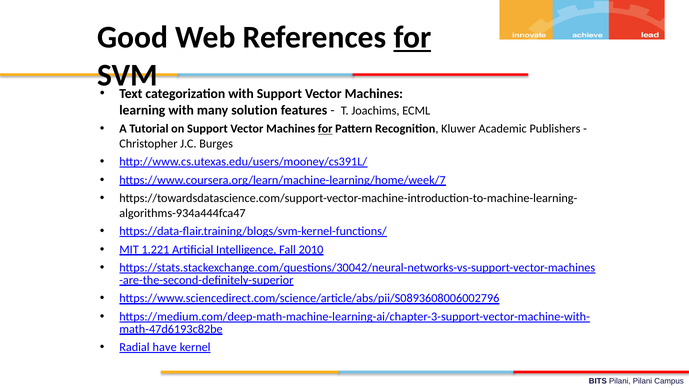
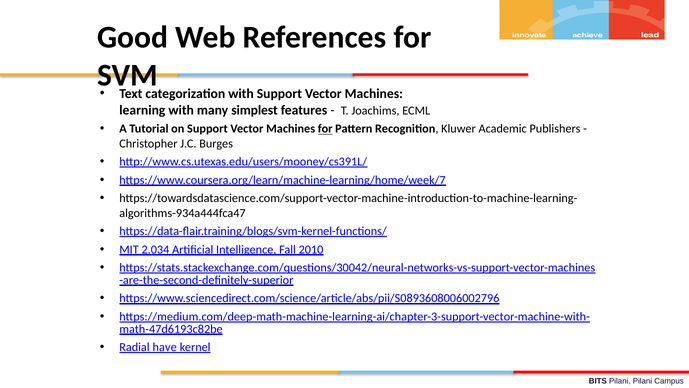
for at (412, 37) underline: present -> none
solution: solution -> simplest
1.221: 1.221 -> 2.034
